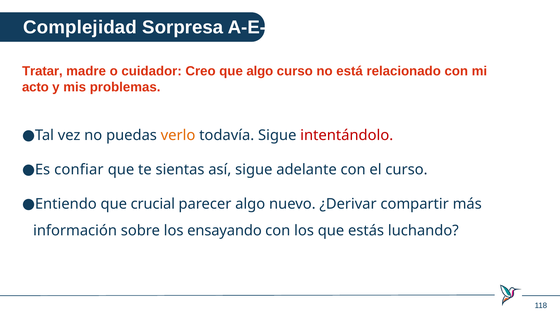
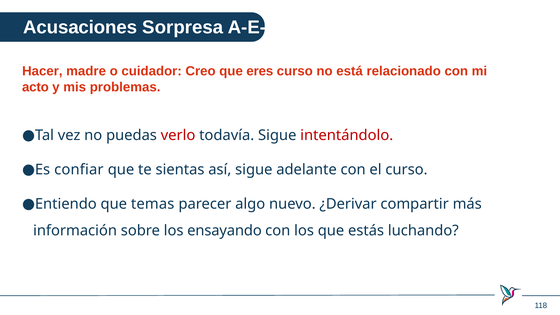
Complejidad: Complejidad -> Acusaciones
Tratar: Tratar -> Hacer
que algo: algo -> eres
verlo colour: orange -> red
crucial: crucial -> temas
